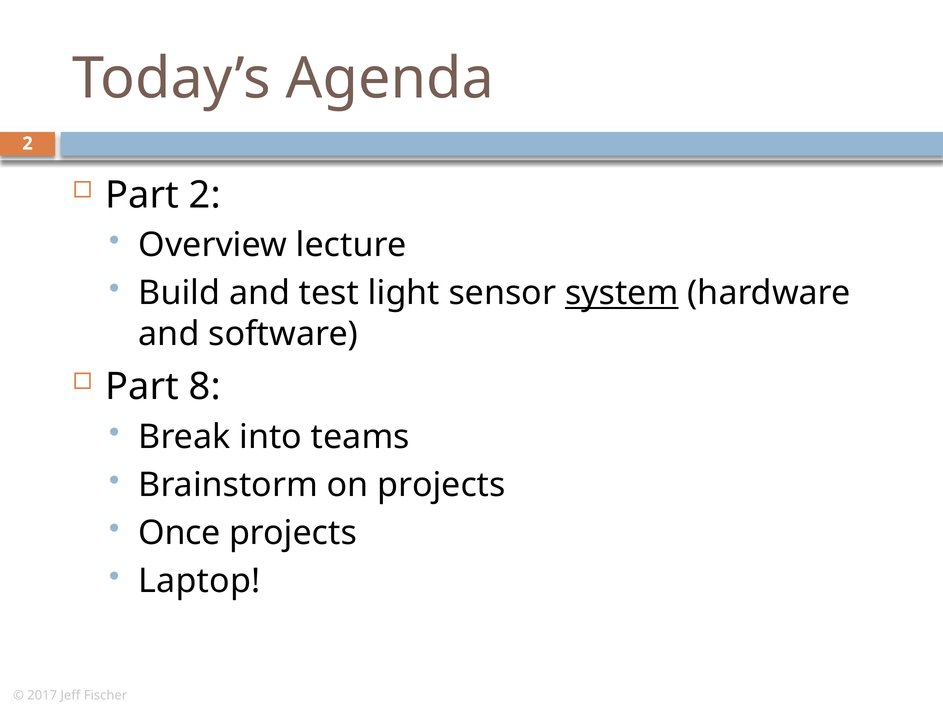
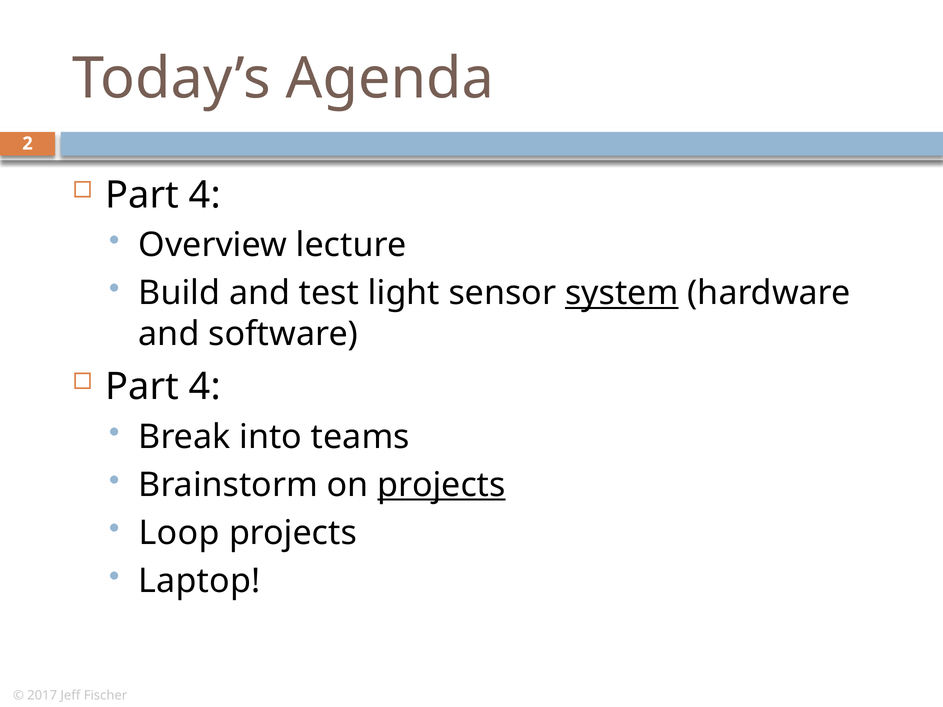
2 at (205, 195): 2 -> 4
8 at (205, 387): 8 -> 4
projects at (441, 485) underline: none -> present
Once: Once -> Loop
